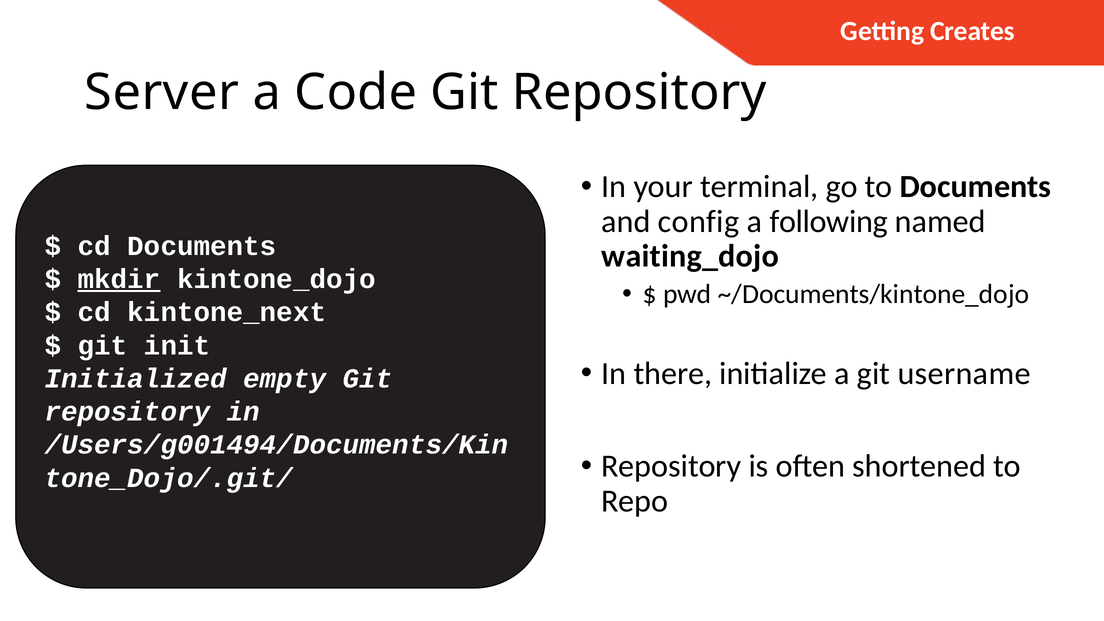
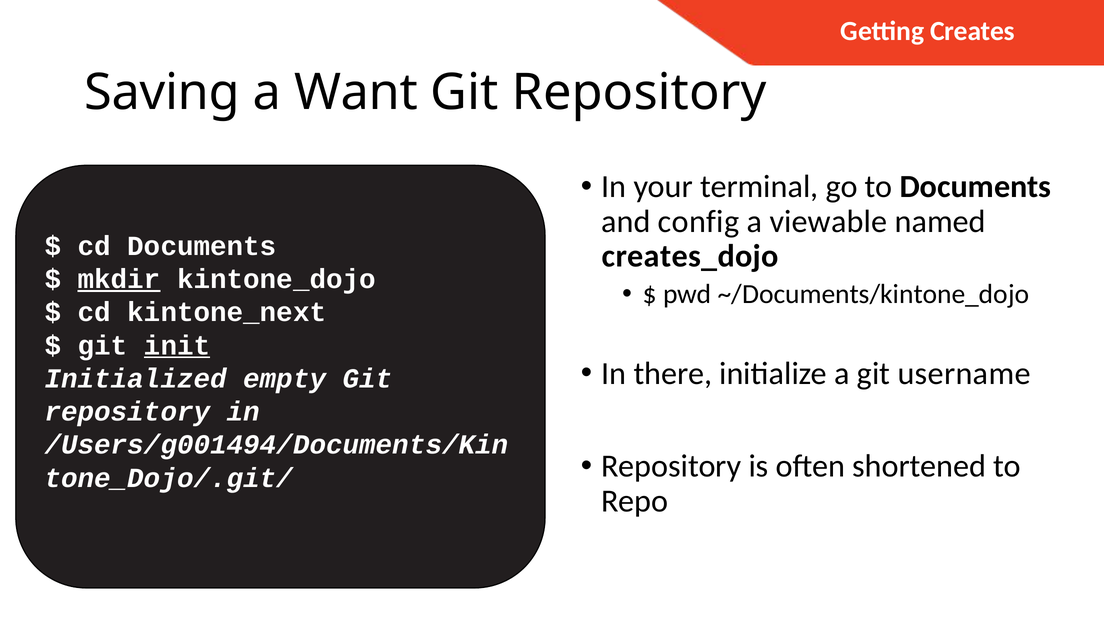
Server: Server -> Saving
Code: Code -> Want
following: following -> viewable
waiting_dojo: waiting_dojo -> creates_dojo
init underline: none -> present
